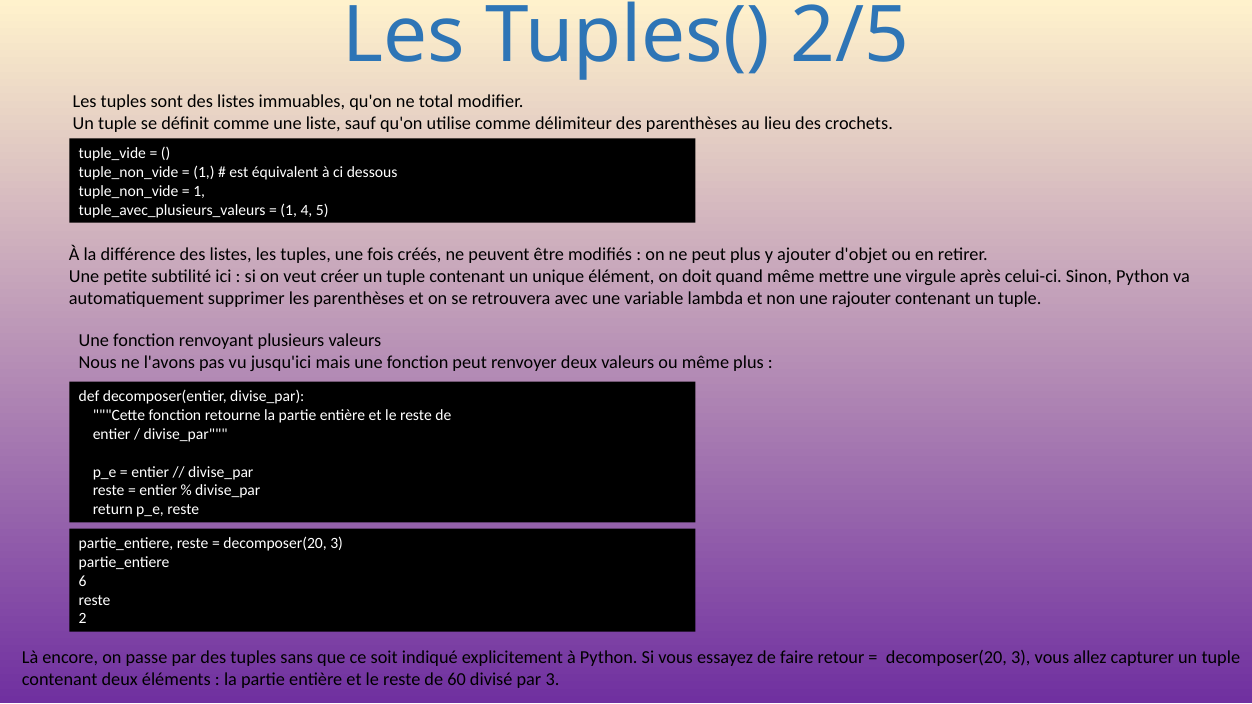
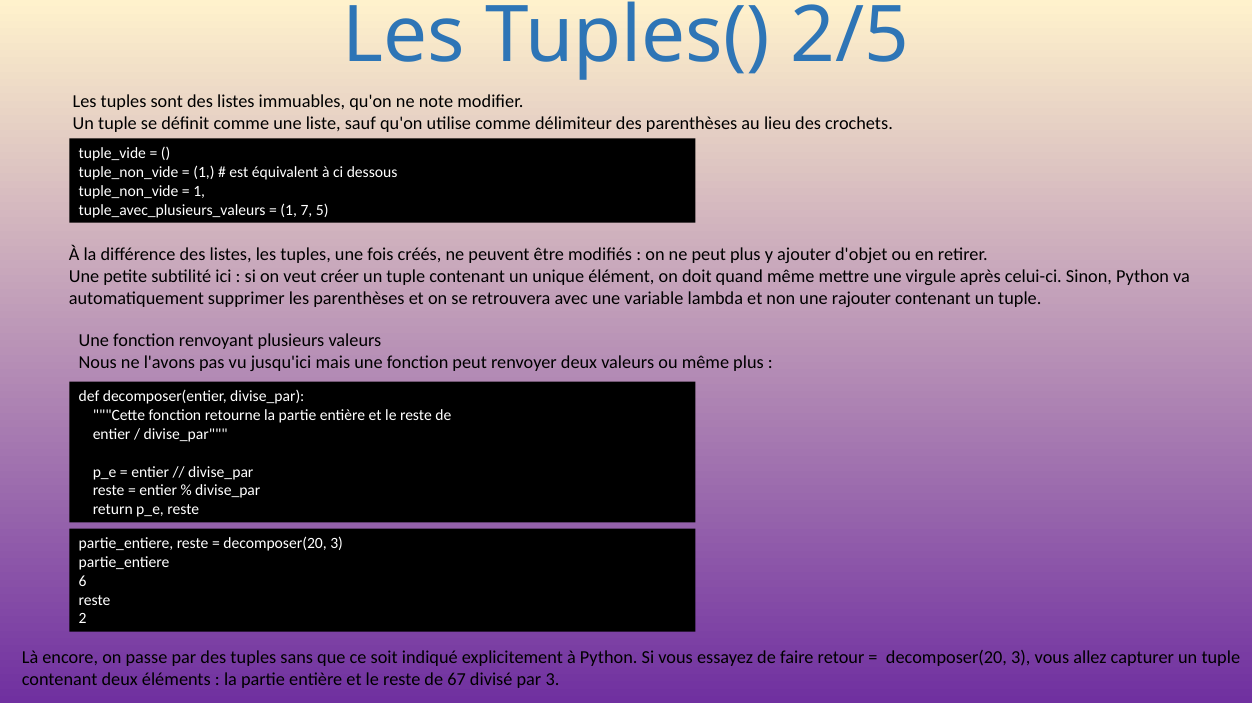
total: total -> note
4: 4 -> 7
60: 60 -> 67
